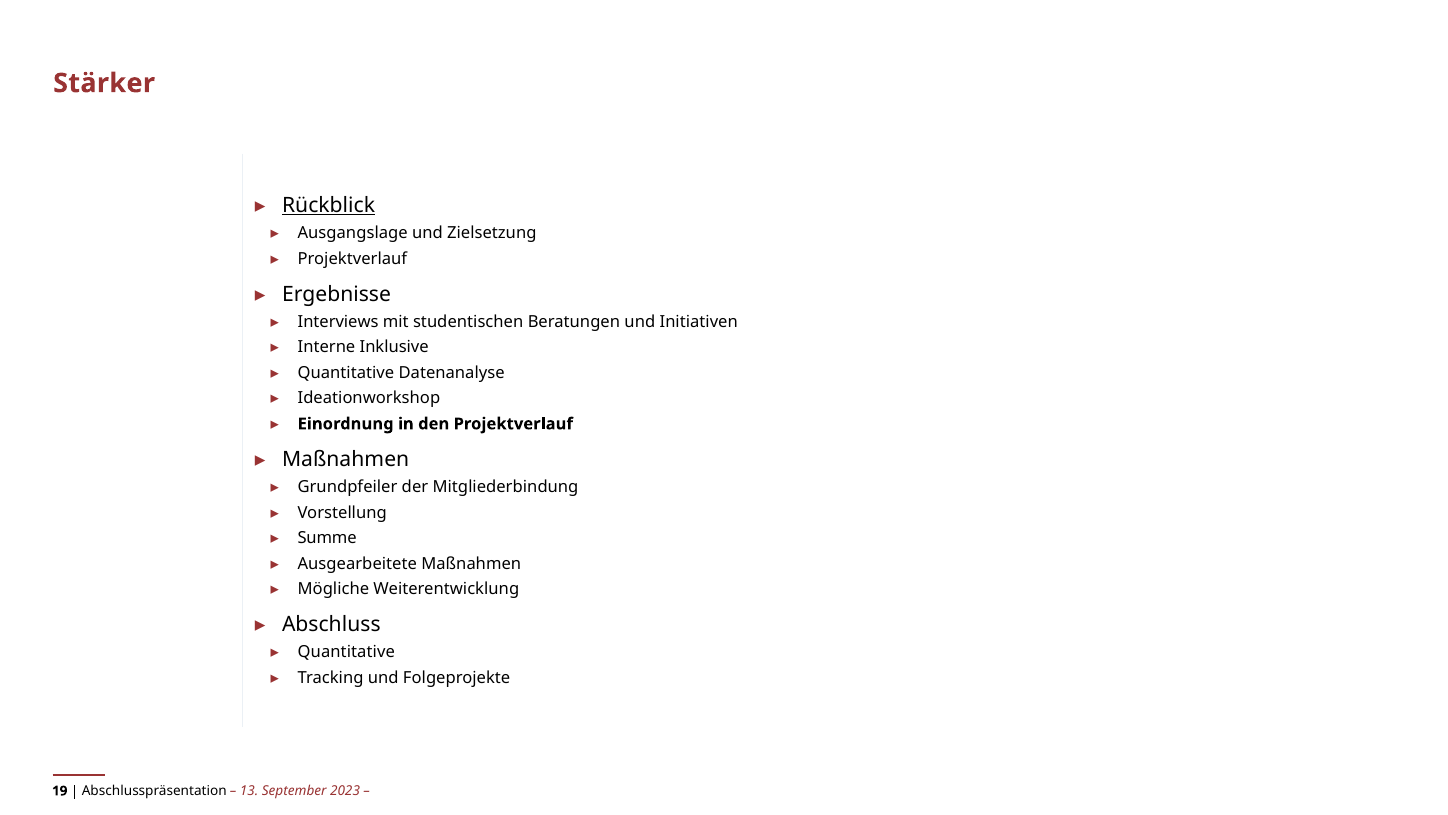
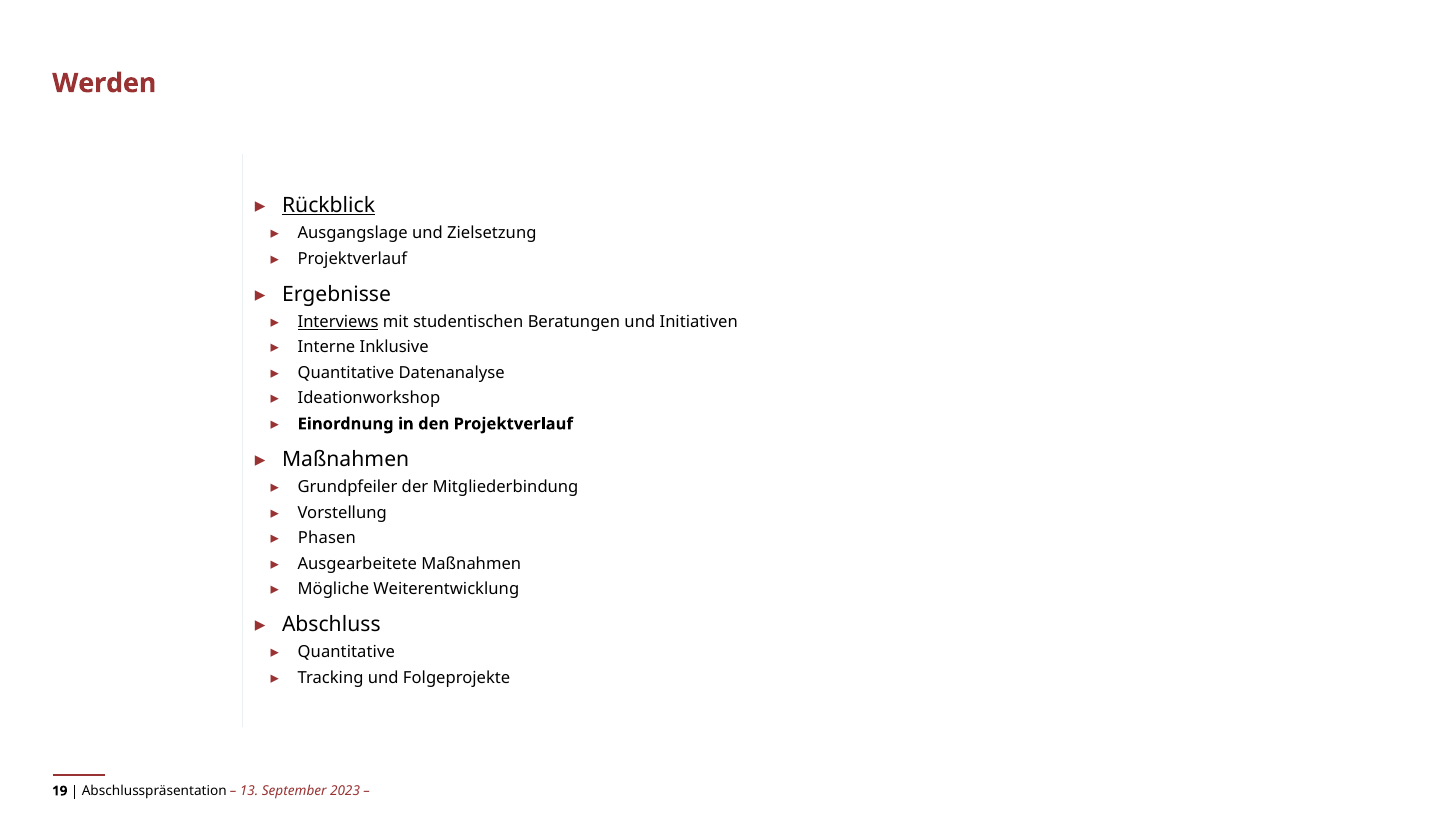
Stärker: Stärker -> Werden
Interviews underline: none -> present
Summe: Summe -> Phasen
